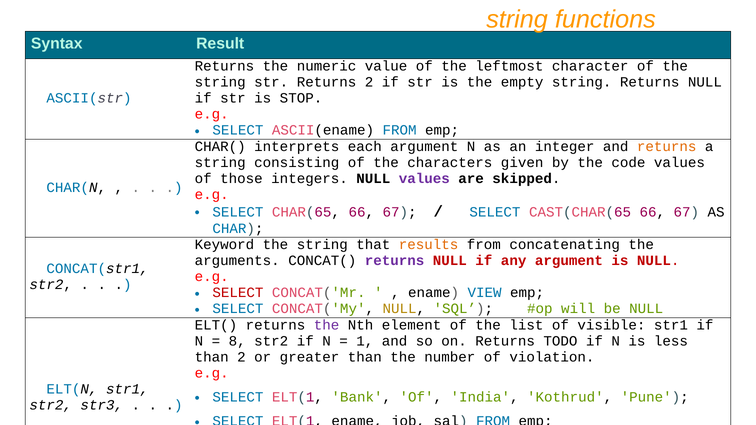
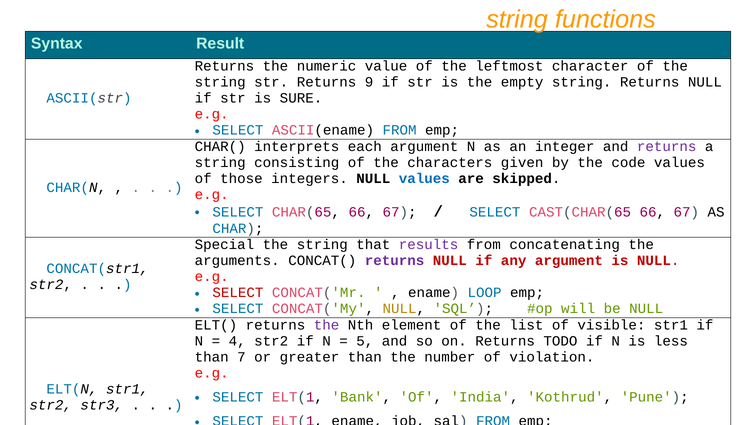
Returns 2: 2 -> 9
STOP: STOP -> SURE
returns at (667, 146) colour: orange -> purple
values at (424, 179) colour: purple -> blue
Keyword: Keyword -> Special
results colour: orange -> purple
VIEW: VIEW -> LOOP
8: 8 -> 4
1: 1 -> 5
than 2: 2 -> 7
